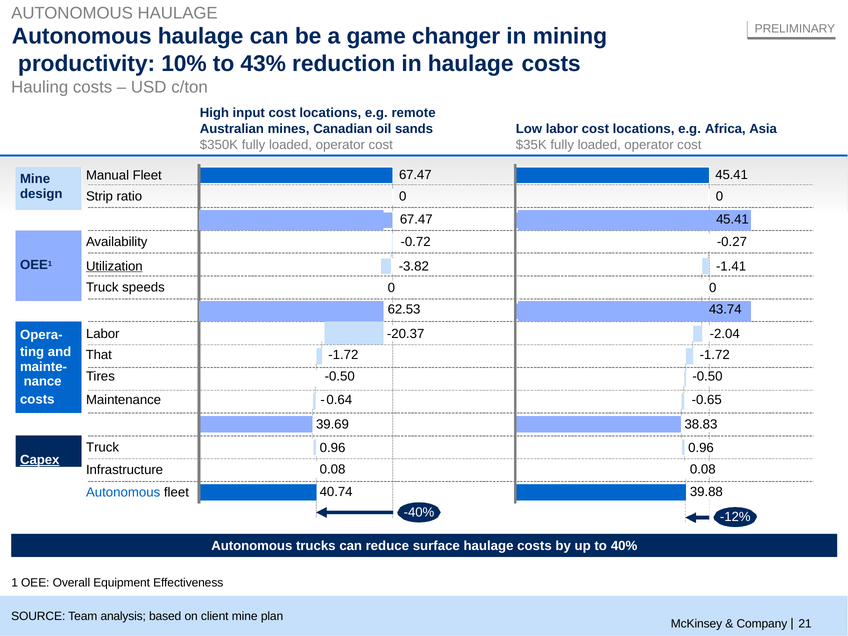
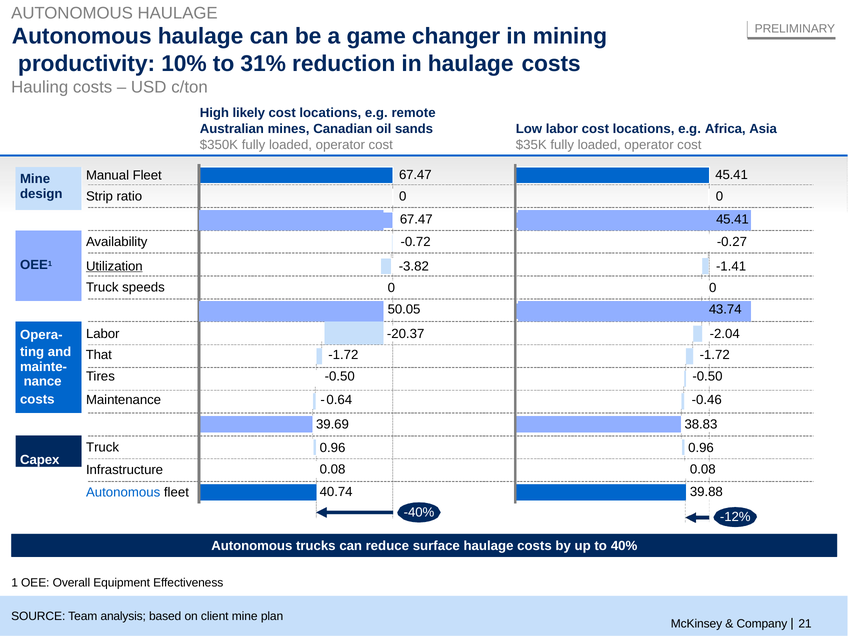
43%: 43% -> 31%
input: input -> likely
62.53: 62.53 -> 50.05
-0.65: -0.65 -> -0.46
Capex underline: present -> none
